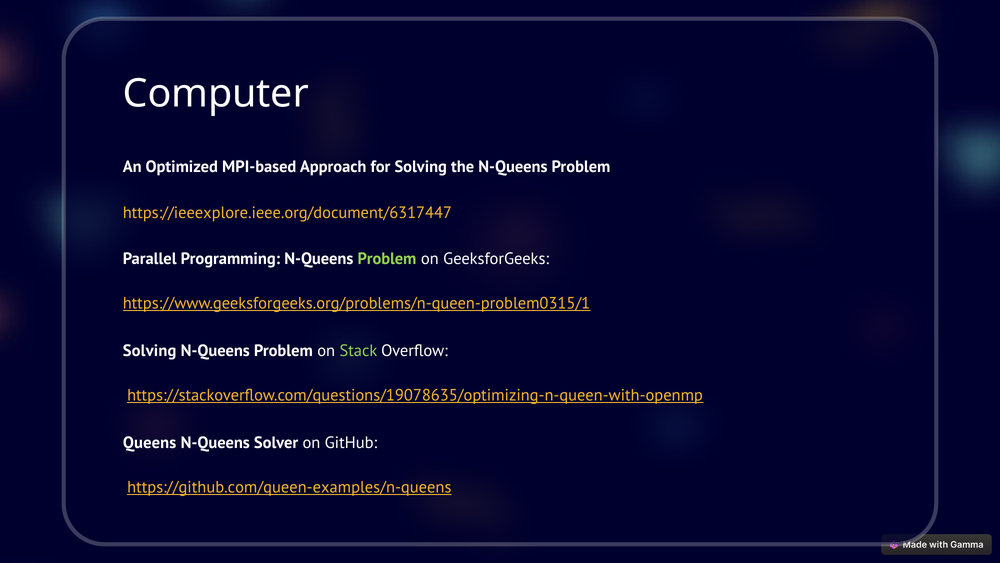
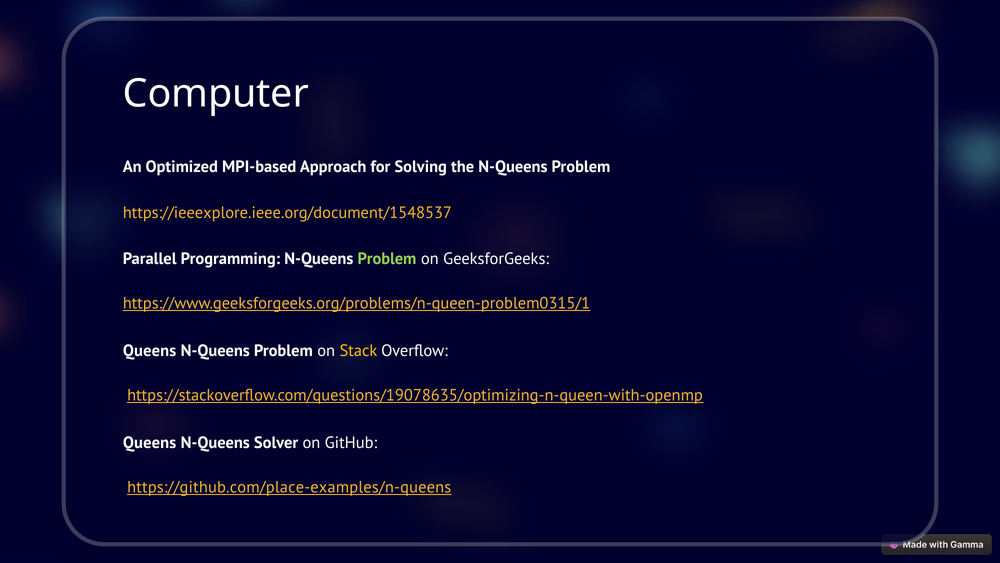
https://ieeexplore.ieee.org/document/6317447: https://ieeexplore.ieee.org/document/6317447 -> https://ieeexplore.ieee.org/document/1548537
Solving at (150, 351): Solving -> Queens
Stack colour: light green -> yellow
https://github.com/queen-examples/n-queens: https://github.com/queen-examples/n-queens -> https://github.com/place-examples/n-queens
